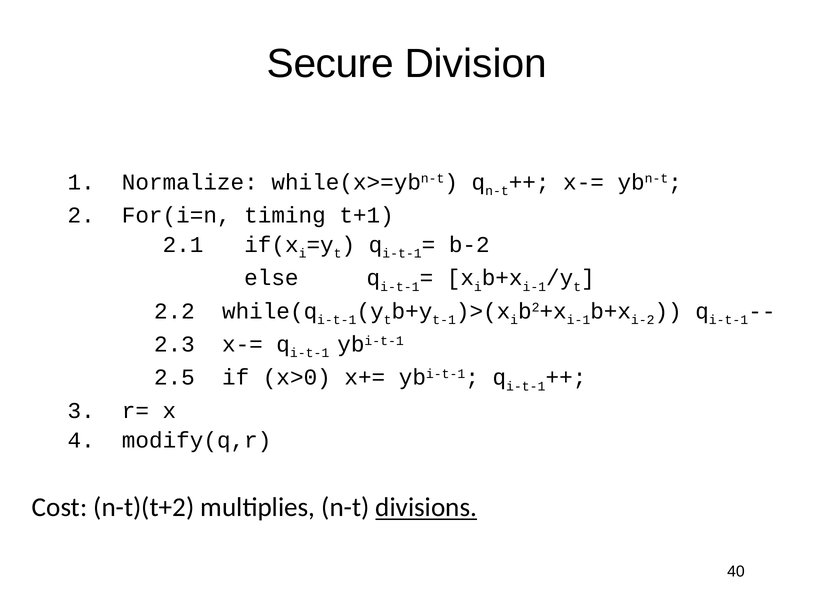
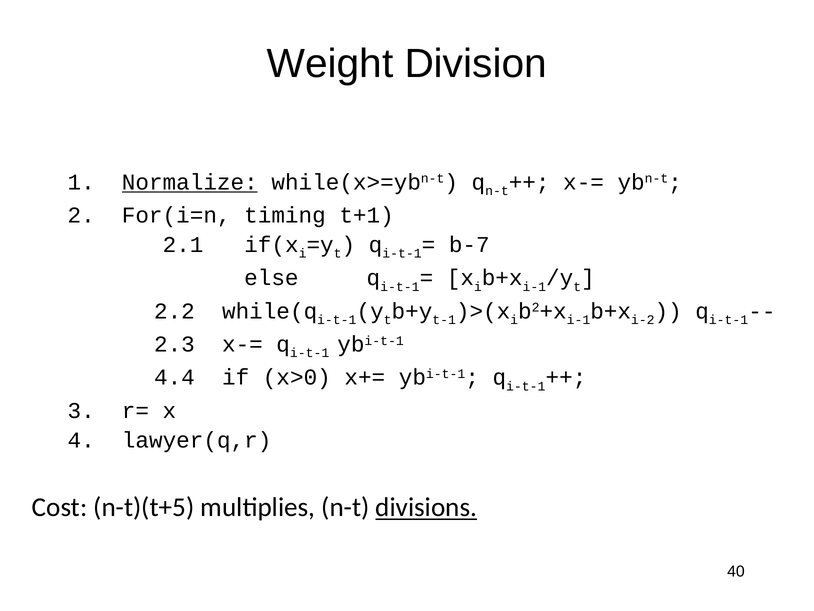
Secure: Secure -> Weight
Normalize underline: none -> present
b-2: b-2 -> b-7
2.5: 2.5 -> 4.4
modify(q,r: modify(q,r -> lawyer(q,r
n-t)(t+2: n-t)(t+2 -> n-t)(t+5
